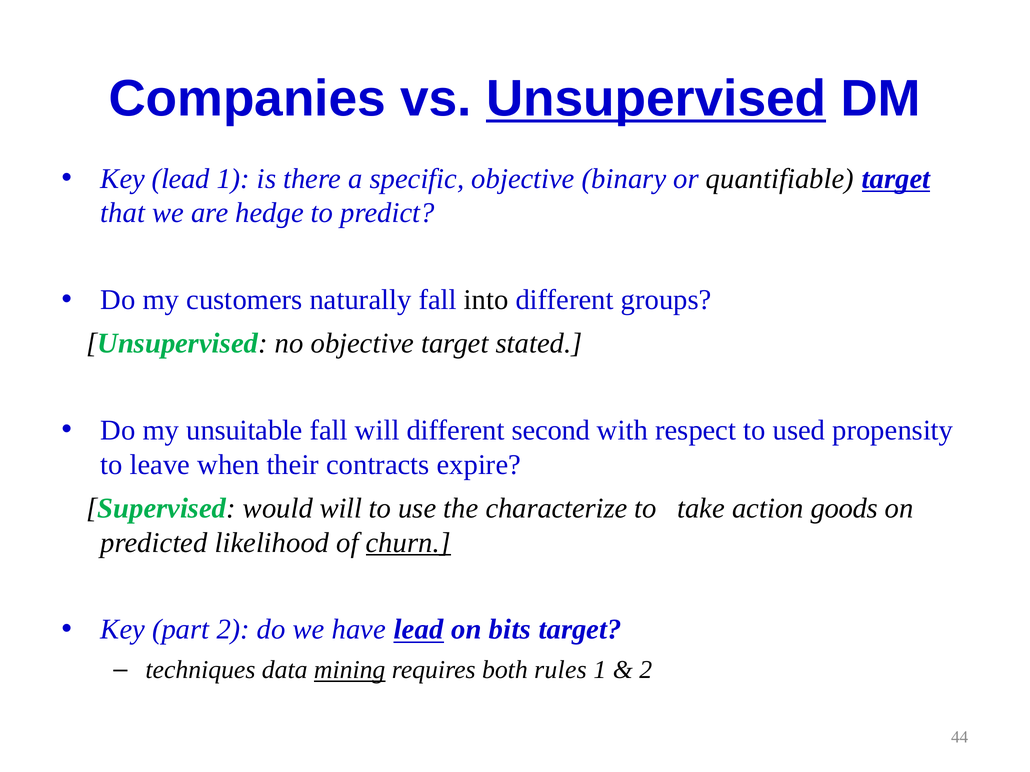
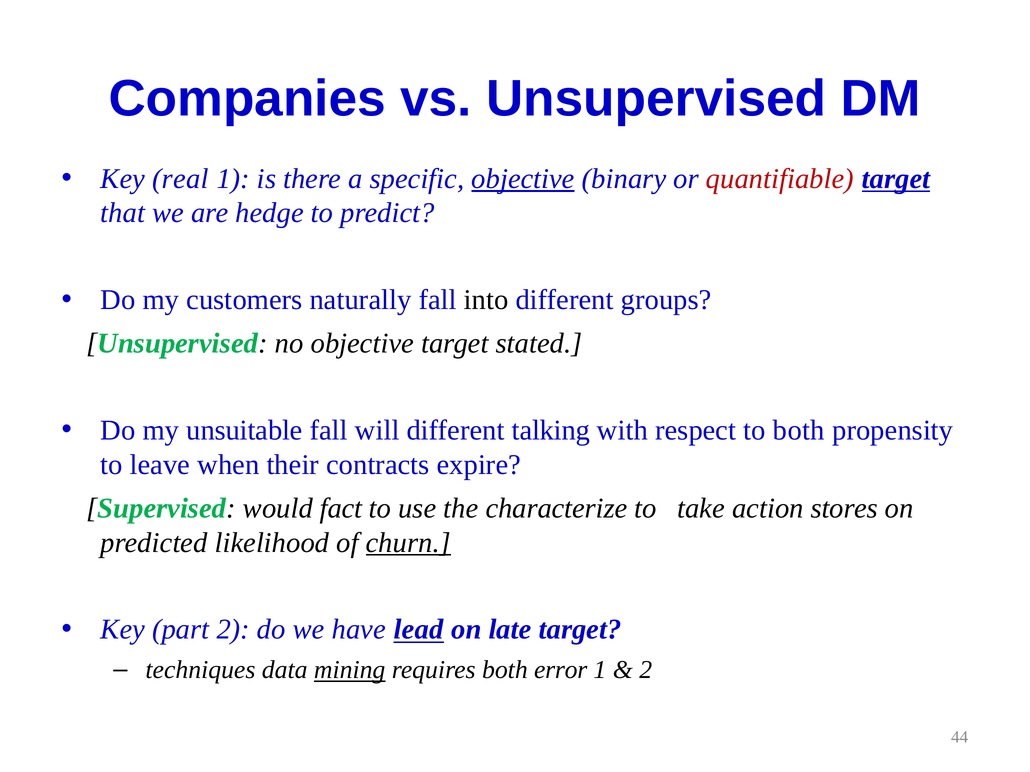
Unsupervised at (656, 99) underline: present -> none
Key lead: lead -> real
objective at (523, 179) underline: none -> present
quantifiable colour: black -> red
second: second -> talking
to used: used -> both
would will: will -> fact
goods: goods -> stores
bits: bits -> late
rules: rules -> error
